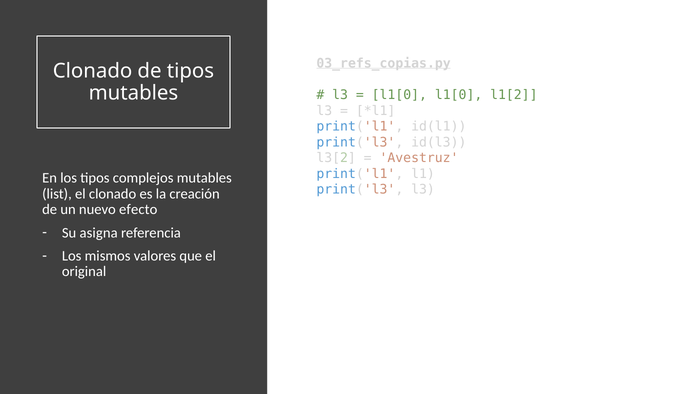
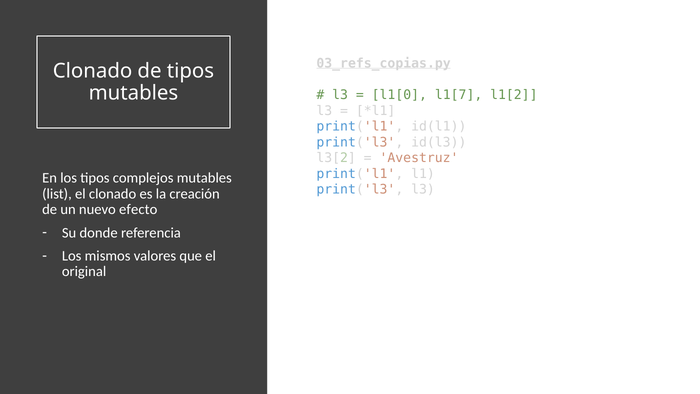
l1[0 l1[0: l1[0 -> l1[7
asigna: asigna -> donde
